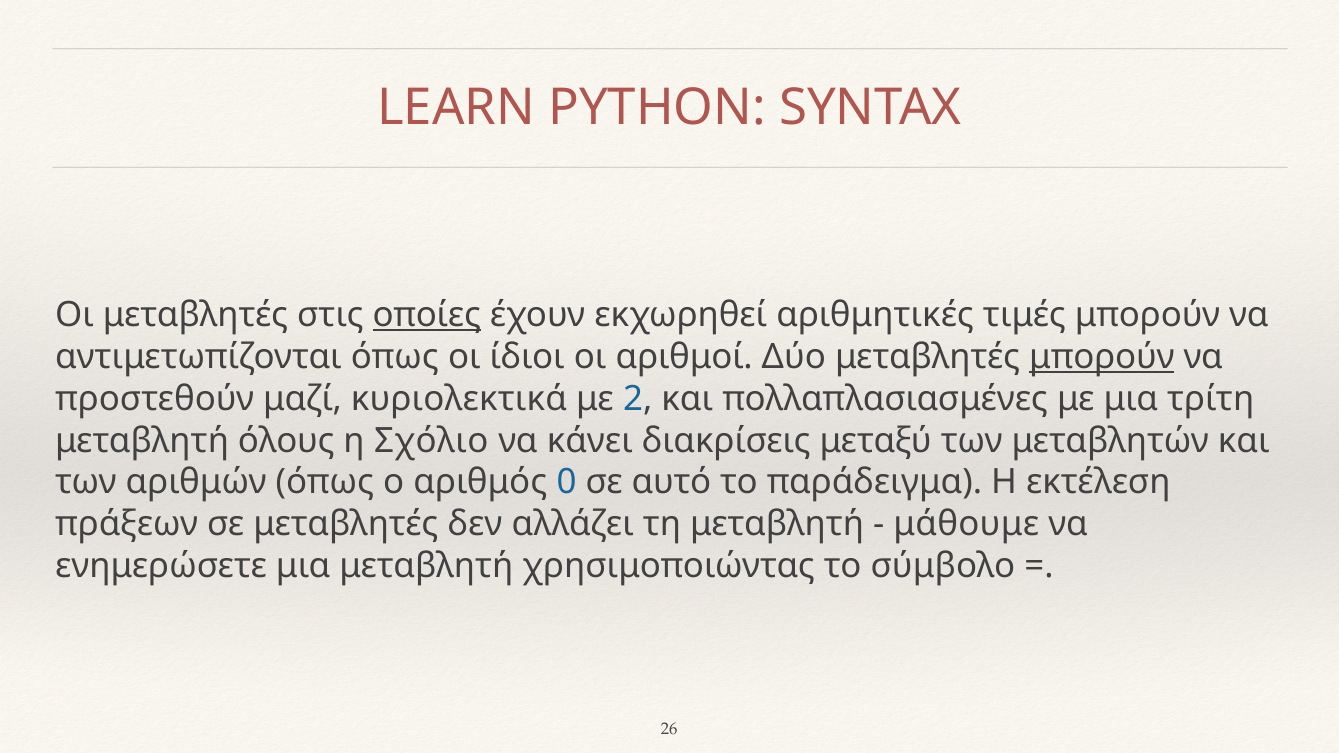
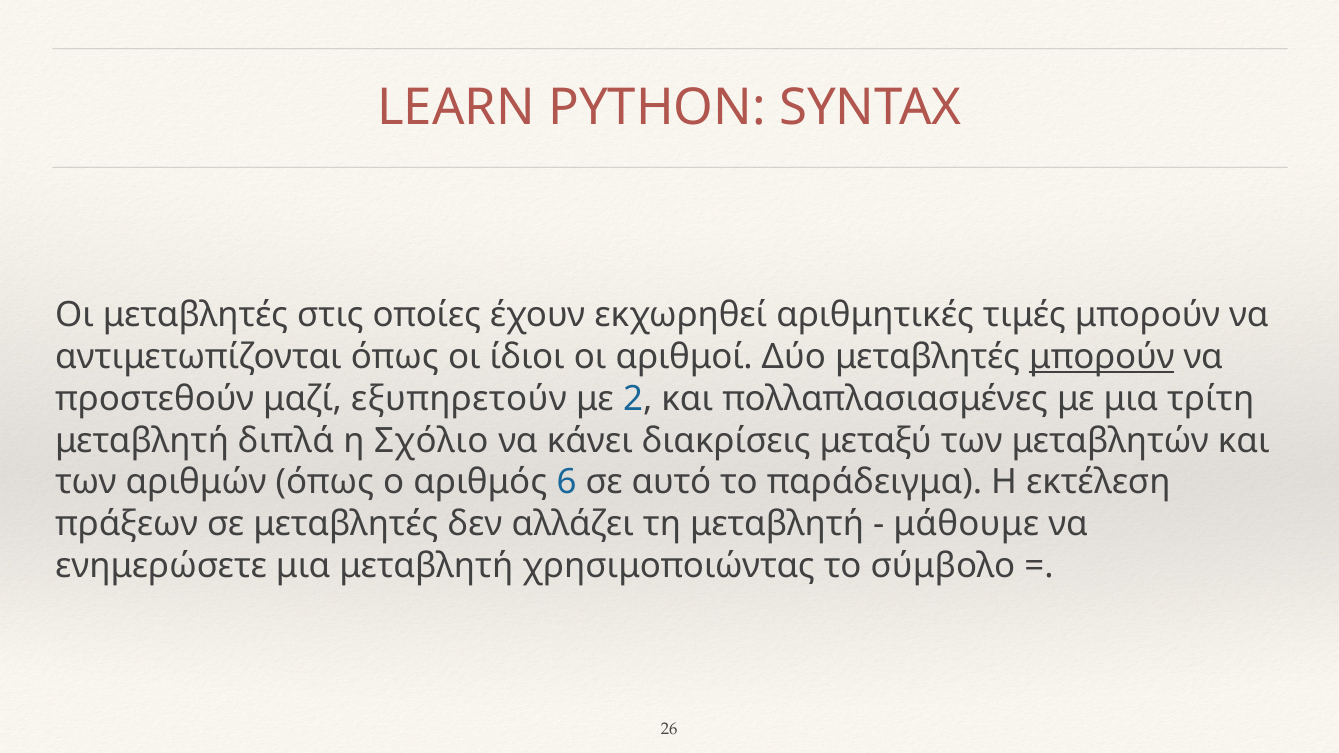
οποίες underline: present -> none
κυριολεκτικά: κυριολεκτικά -> εξυπηρετούν
όλους: όλους -> διπλά
0: 0 -> 6
